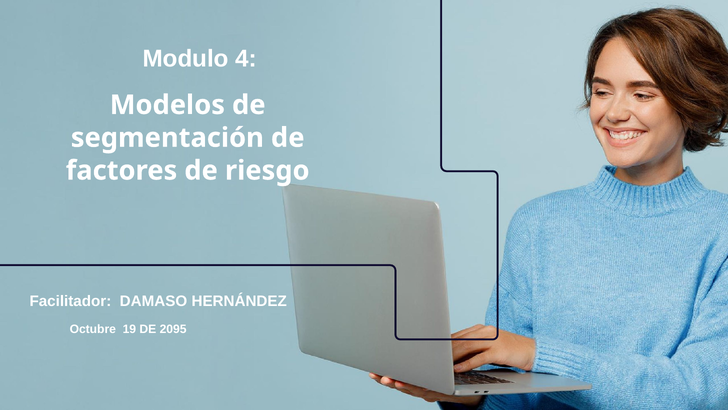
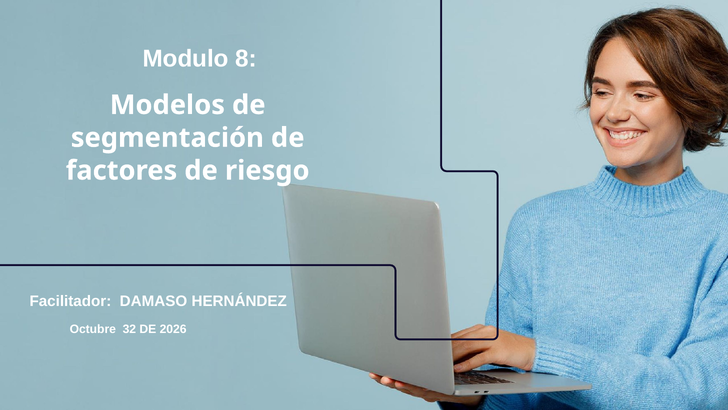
4: 4 -> 8
19: 19 -> 32
2095: 2095 -> 2026
